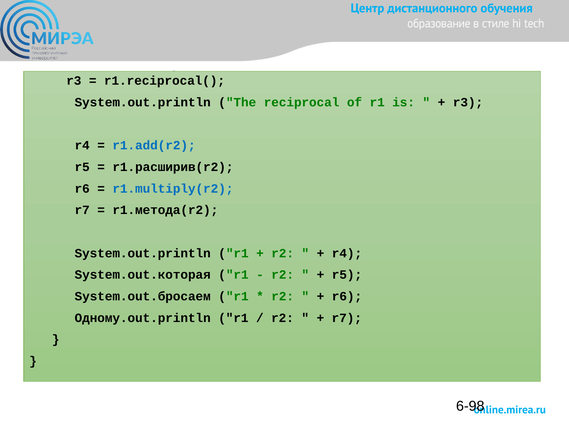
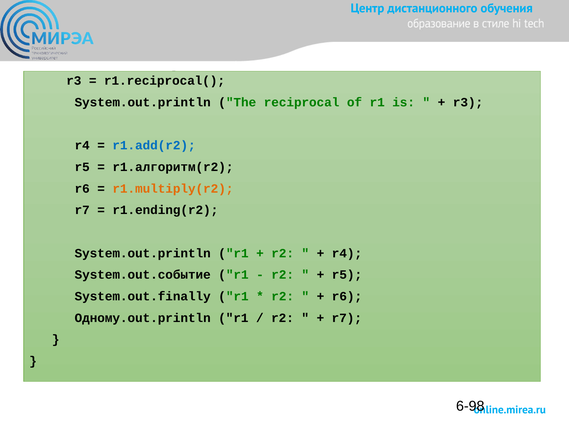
r1.расширив(r2: r1.расширив(r2 -> r1.алгоритм(r2
r1.multiply(r2 colour: blue -> orange
r1.метода(r2: r1.метода(r2 -> r1.ending(r2
System.out.которая: System.out.которая -> System.out.событие
System.out.бросаем: System.out.бросаем -> System.out.finally
